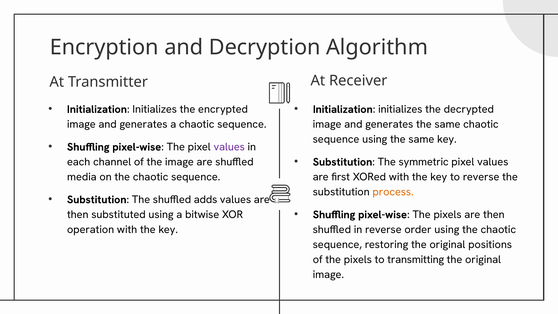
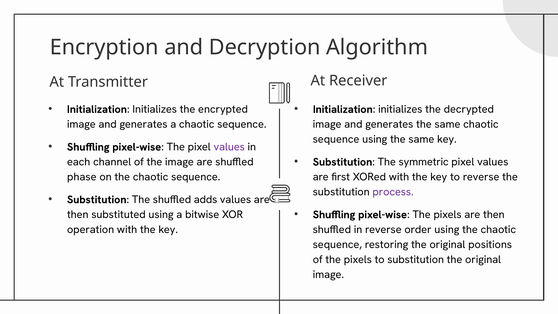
media: media -> phase
process colour: orange -> purple
to transmitting: transmitting -> substitution
